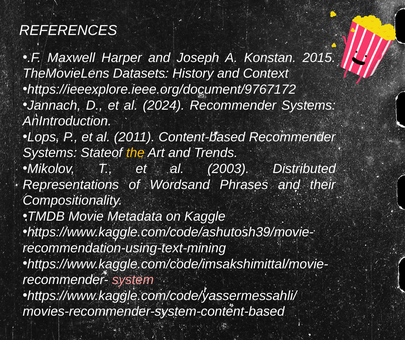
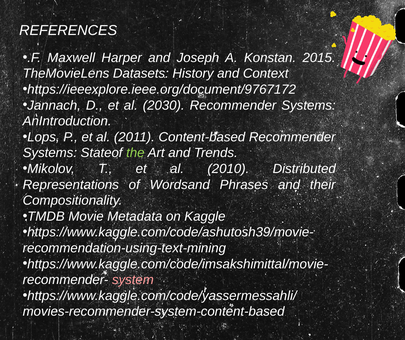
2024: 2024 -> 2030
the colour: yellow -> light green
2003: 2003 -> 2010
